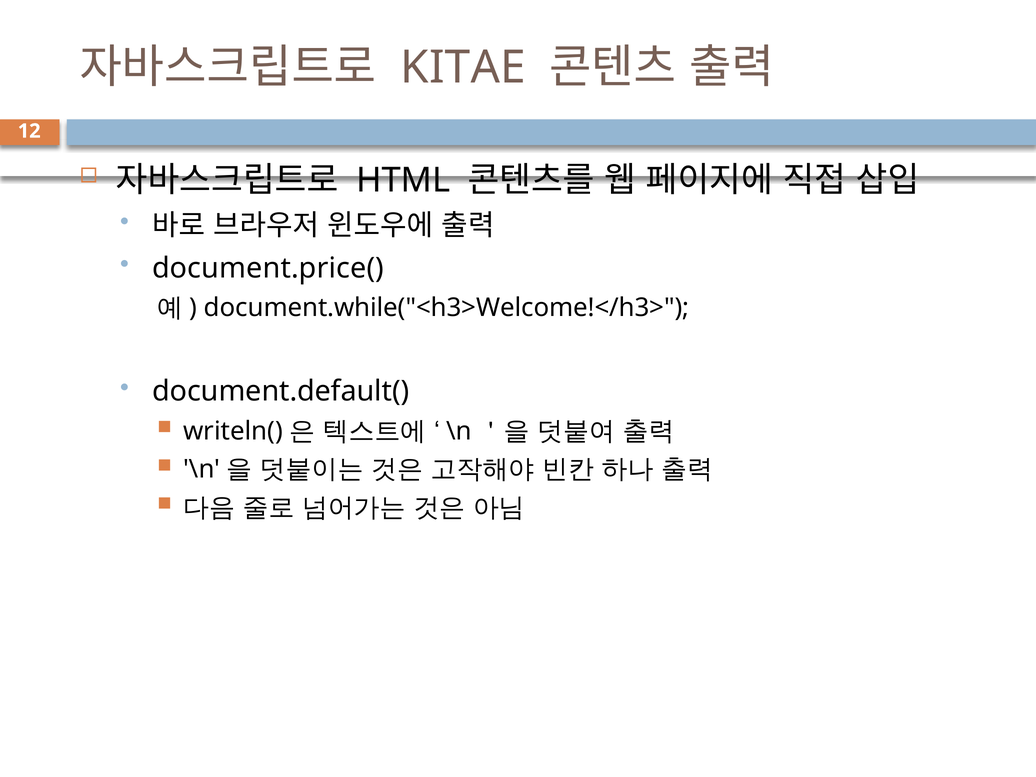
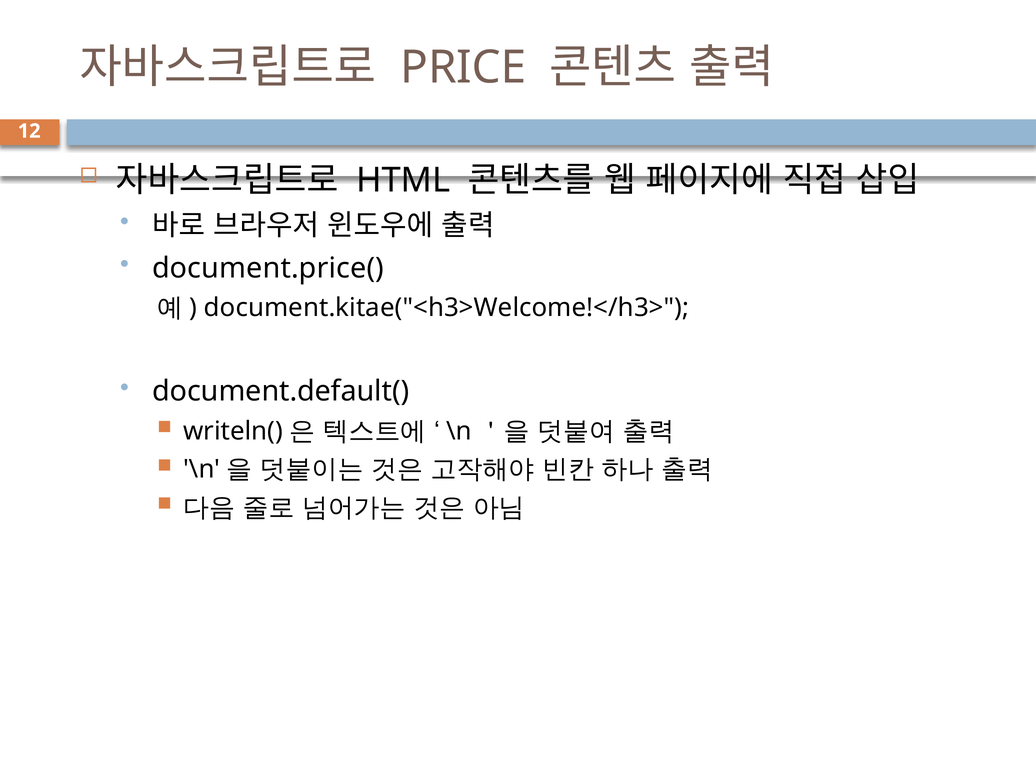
KITAE: KITAE -> PRICE
document.while("<h3>Welcome!</h3>: document.while("<h3>Welcome!</h3> -> document.kitae("<h3>Welcome!</h3>
